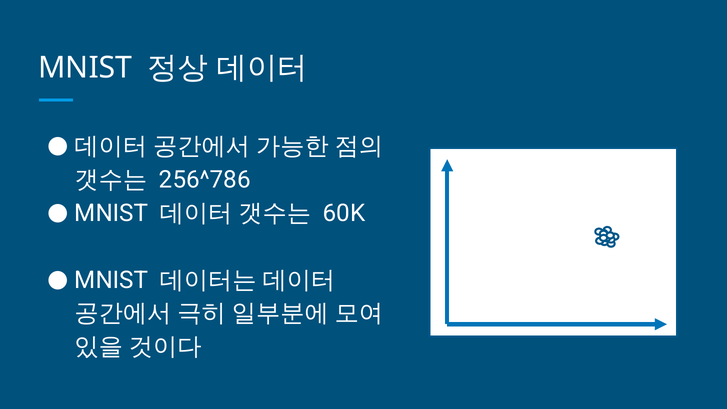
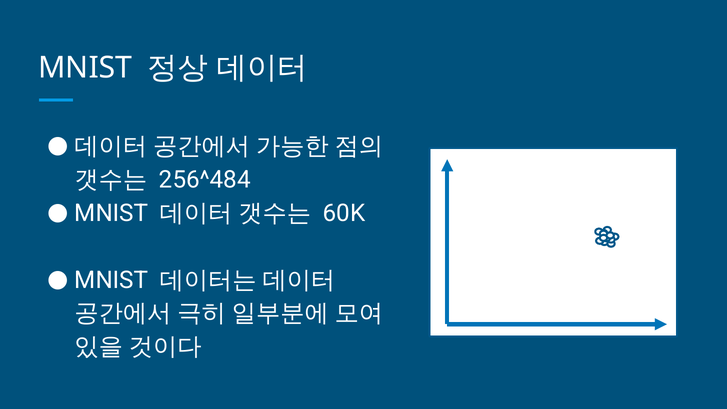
256^786: 256^786 -> 256^484
